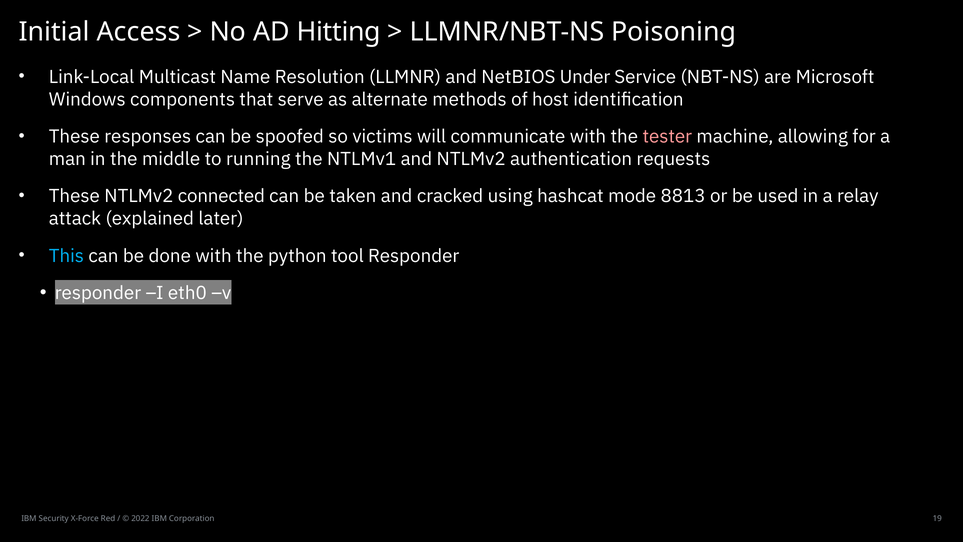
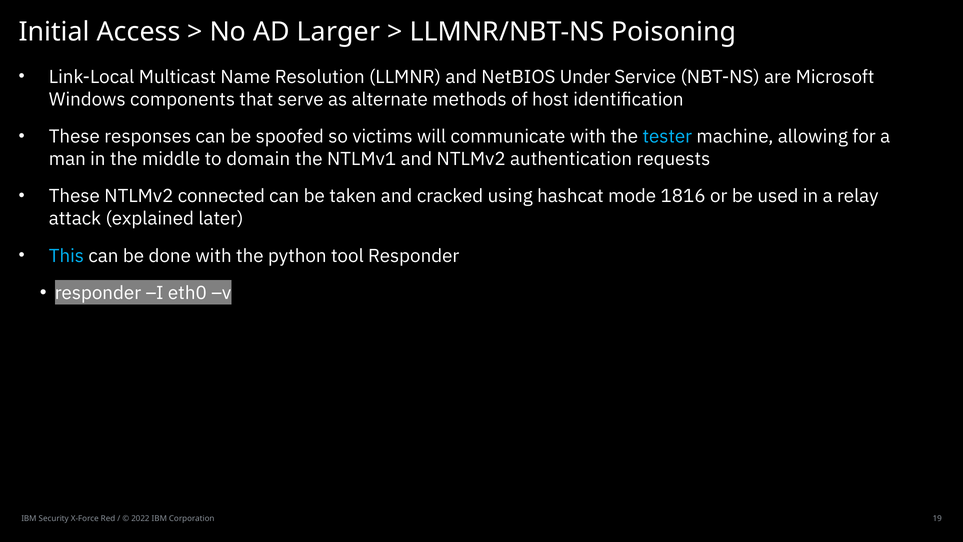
Hitting: Hitting -> Larger
tester colour: pink -> light blue
running: running -> domain
8813: 8813 -> 1816
